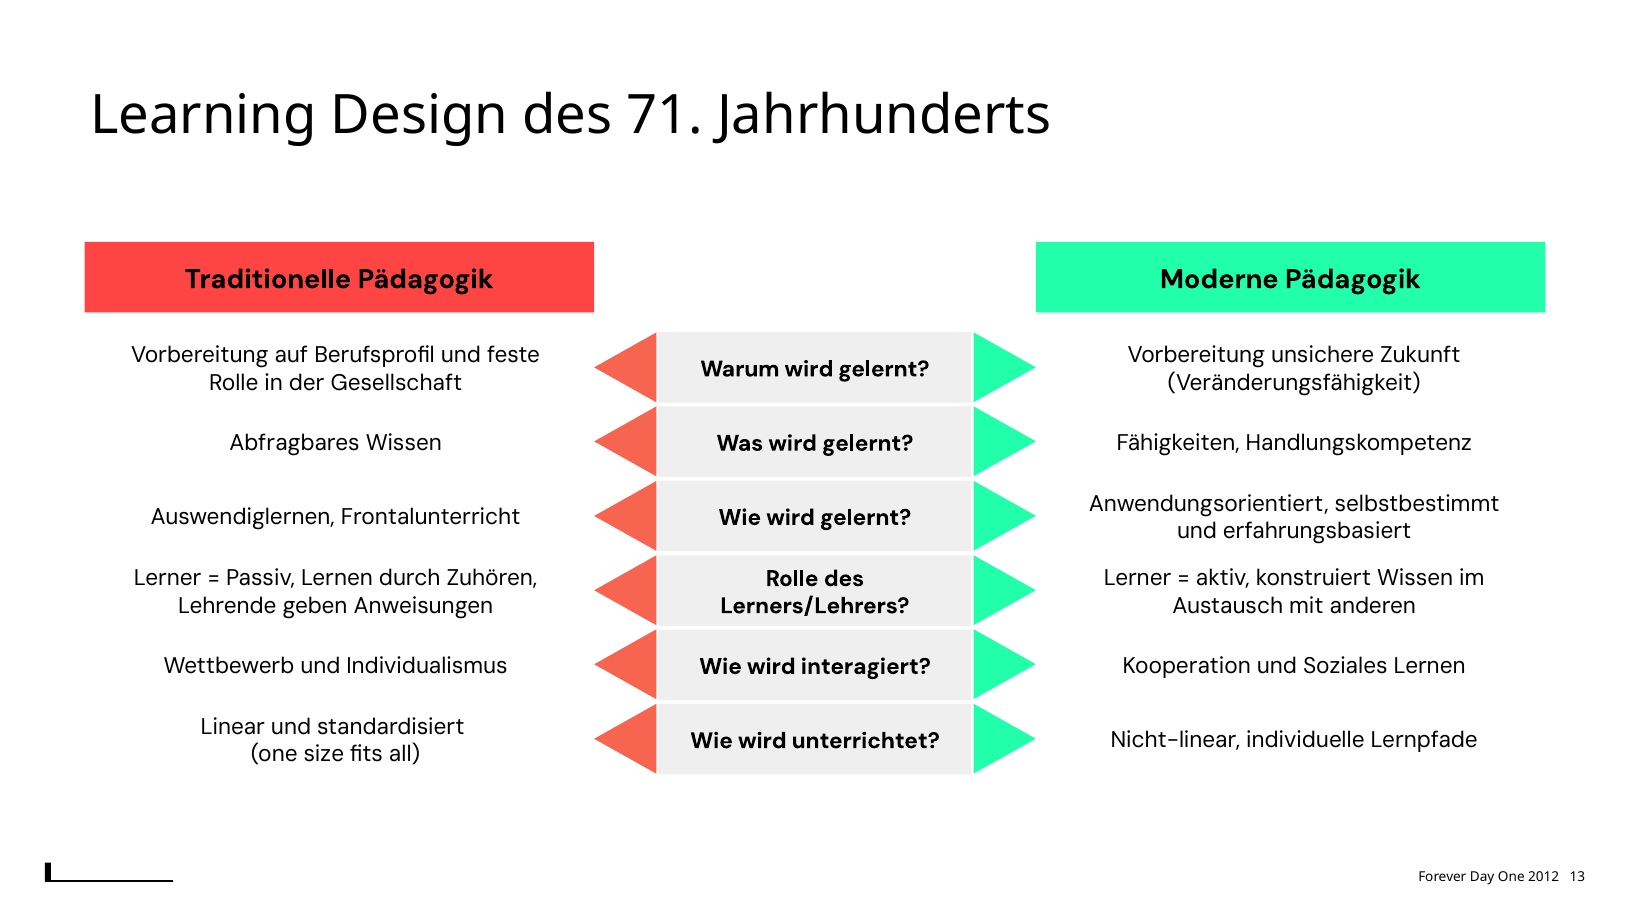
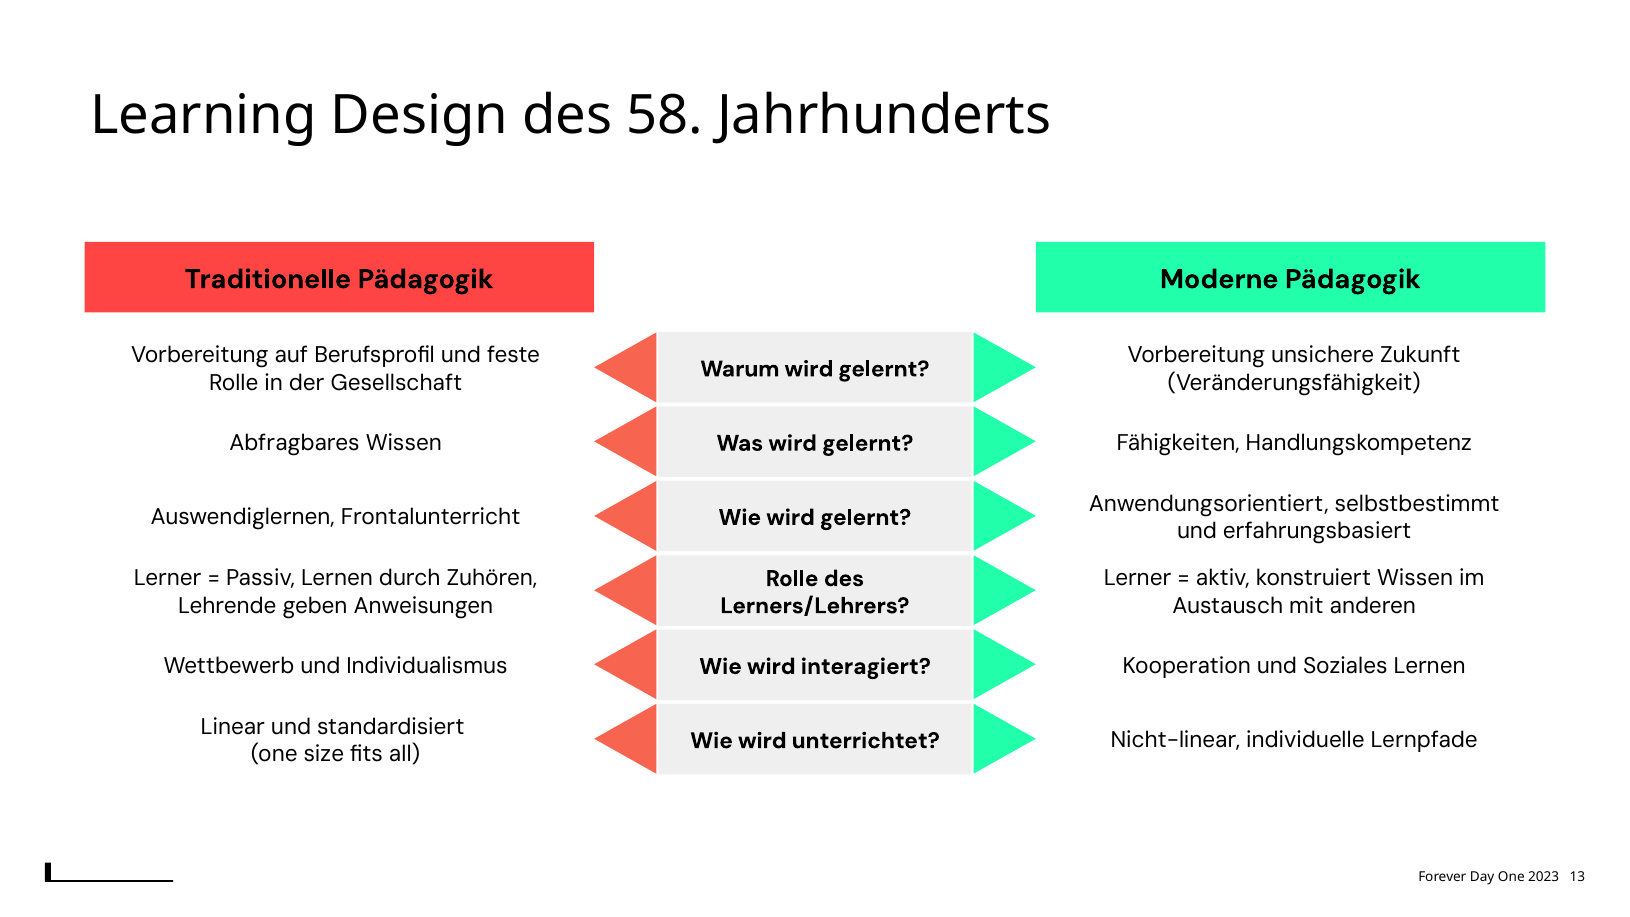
71: 71 -> 58
2012: 2012 -> 2023
